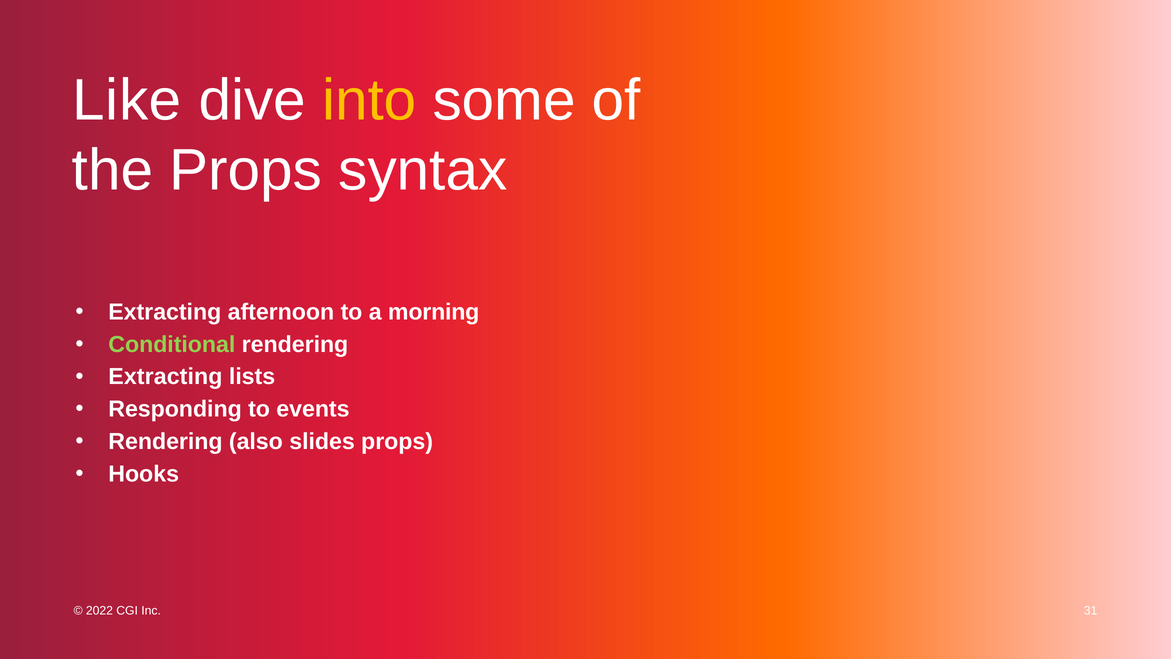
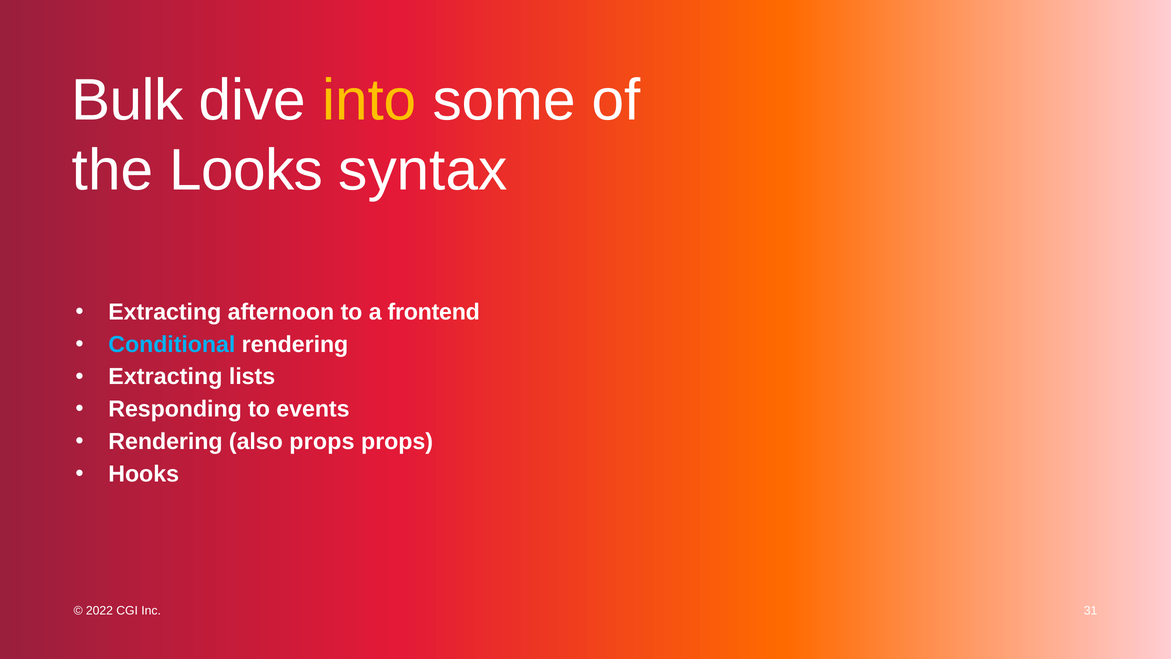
Like: Like -> Bulk
the Props: Props -> Looks
morning: morning -> frontend
Conditional colour: light green -> light blue
also slides: slides -> props
